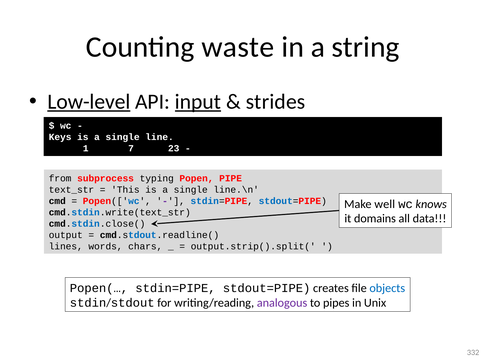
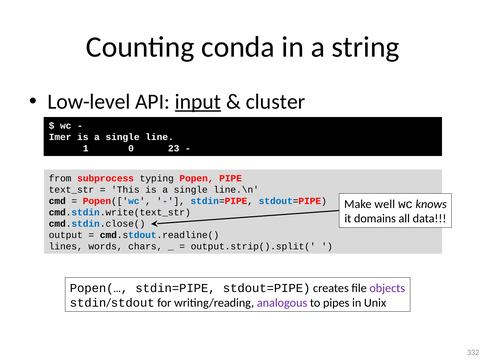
waste: waste -> conda
Low-level underline: present -> none
strides: strides -> cluster
Keys: Keys -> Imer
7: 7 -> 0
objects colour: blue -> purple
